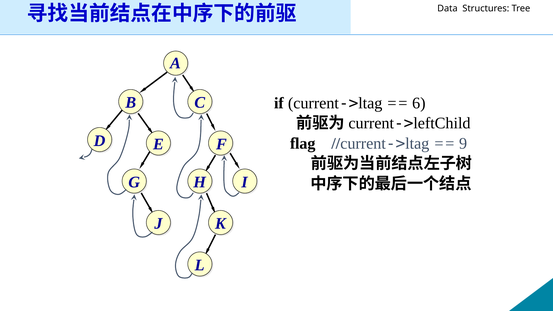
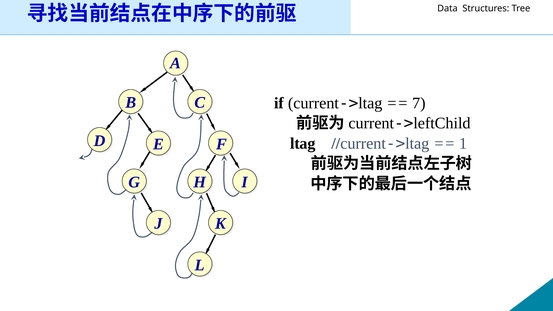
6: 6 -> 7
flag: flag -> ltag
9: 9 -> 1
